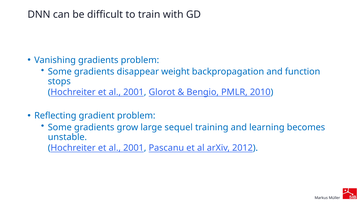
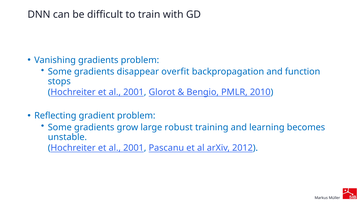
weight: weight -> overfit
sequel: sequel -> robust
